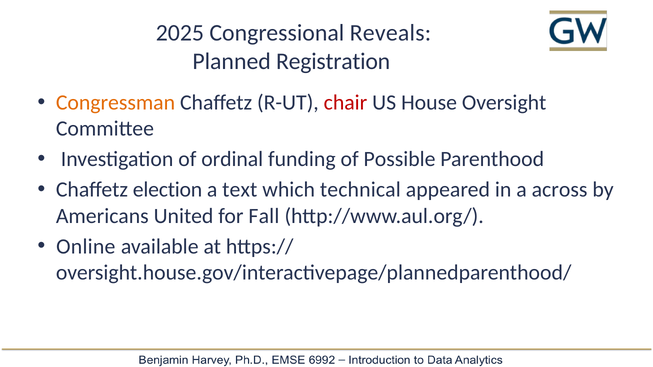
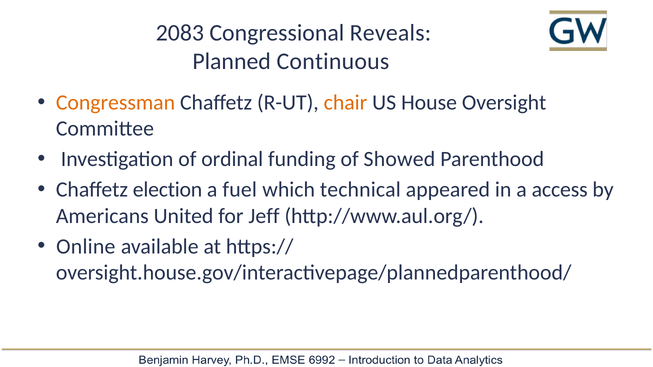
2025: 2025 -> 2083
Registration: Registration -> Continuous
chair colour: red -> orange
Possible: Possible -> Showed
text: text -> fuel
across: across -> access
Fall: Fall -> Jeff
